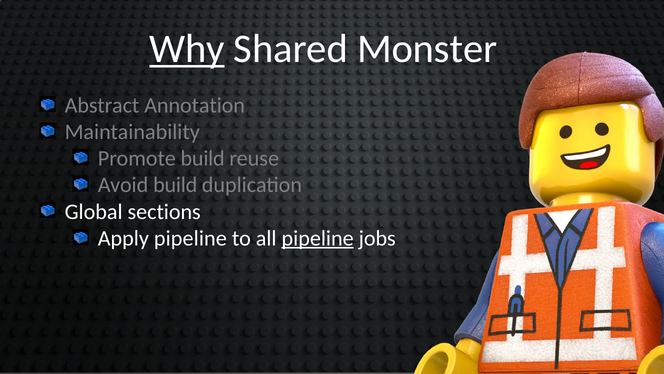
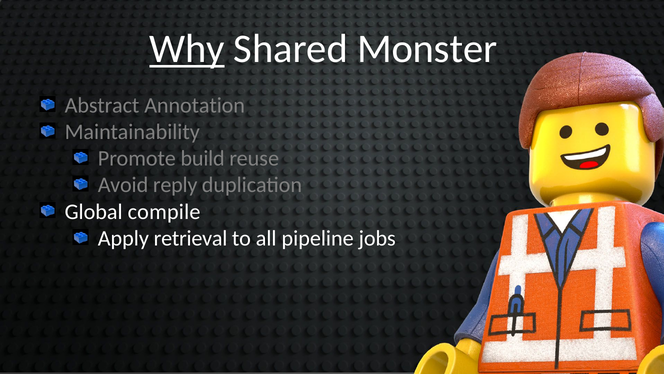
Avoid build: build -> reply
sections: sections -> compile
Apply pipeline: pipeline -> retrieval
pipeline at (318, 238) underline: present -> none
